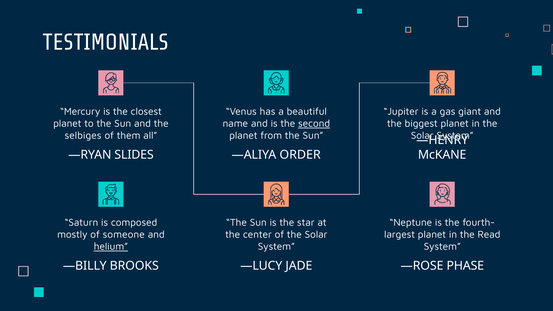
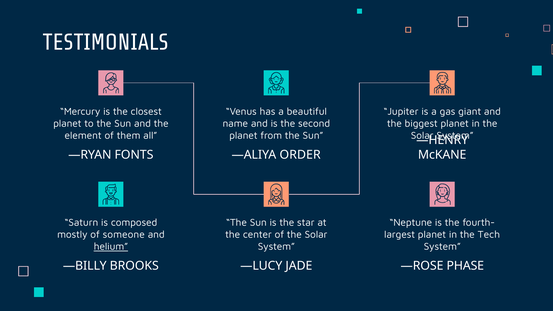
second underline: present -> none
selbiges: selbiges -> element
SLIDES: SLIDES -> FONTS
Read: Read -> Tech
